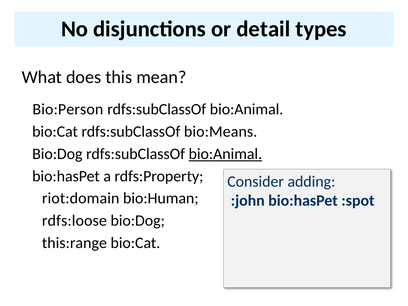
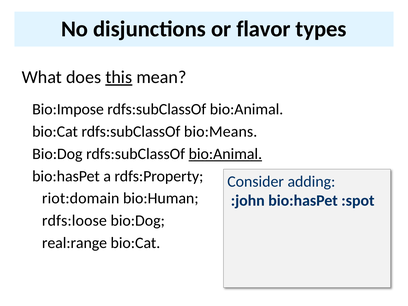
detail: detail -> flavor
this underline: none -> present
Bio:Person: Bio:Person -> Bio:Impose
this:range: this:range -> real:range
